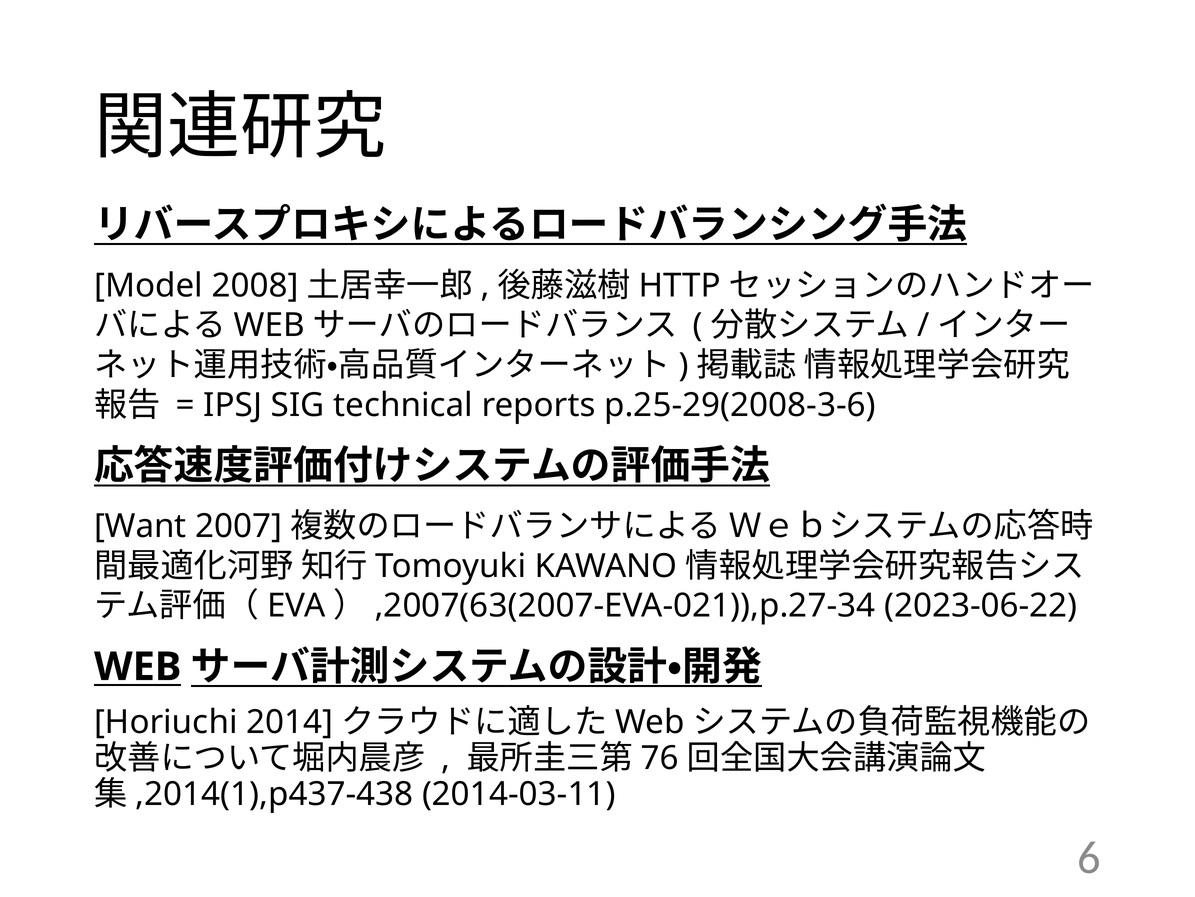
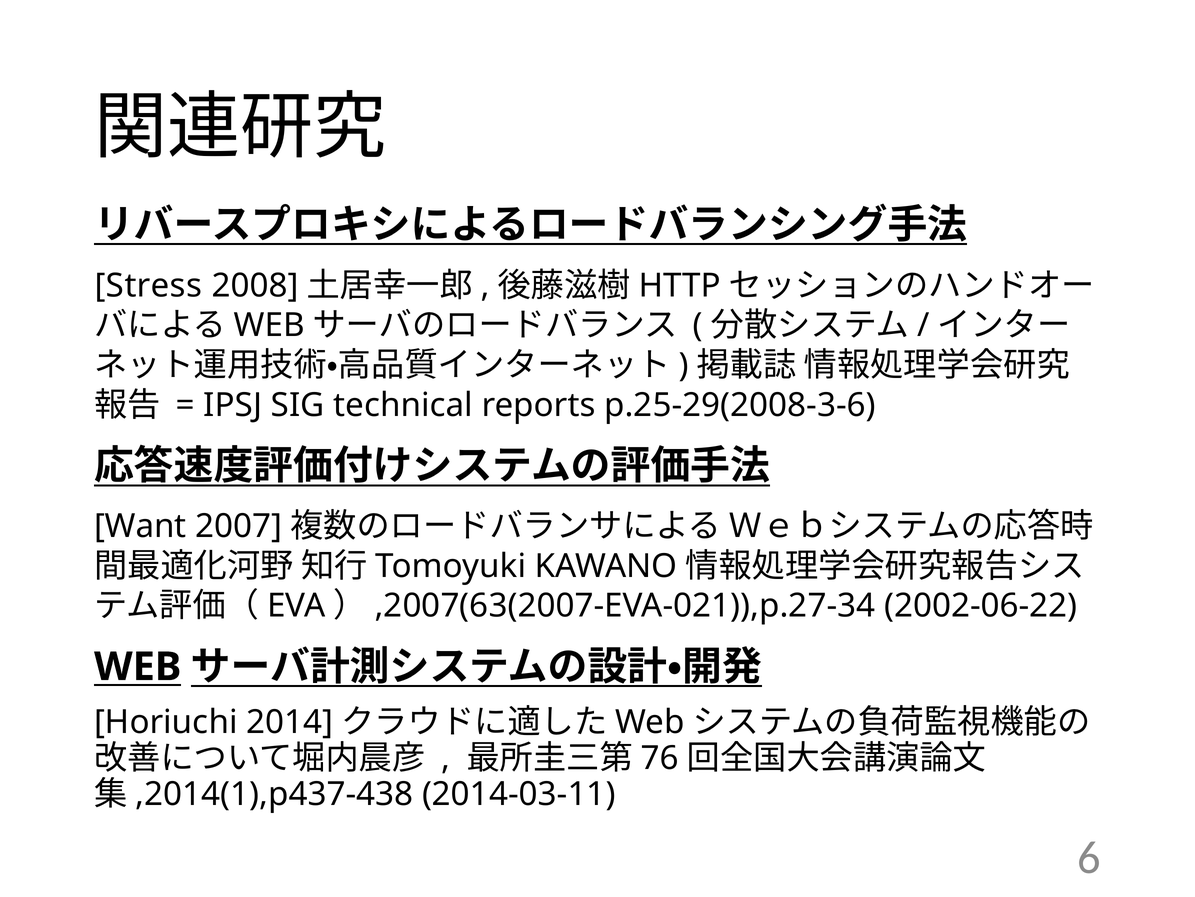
Model: Model -> Stress
2023-06-22: 2023-06-22 -> 2002-06-22
